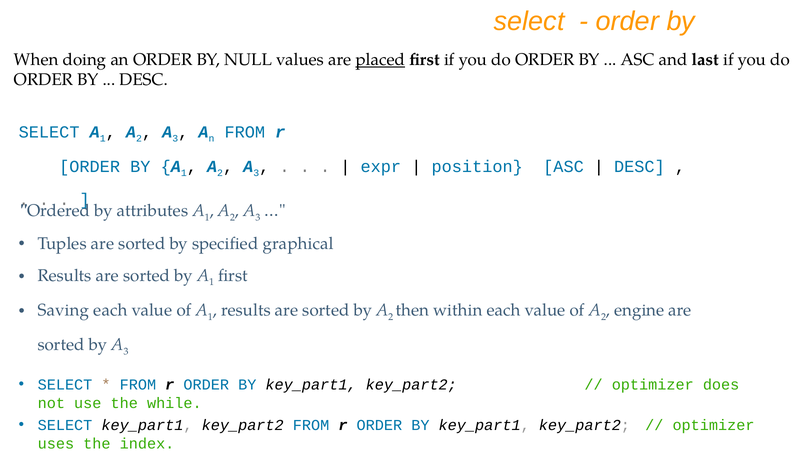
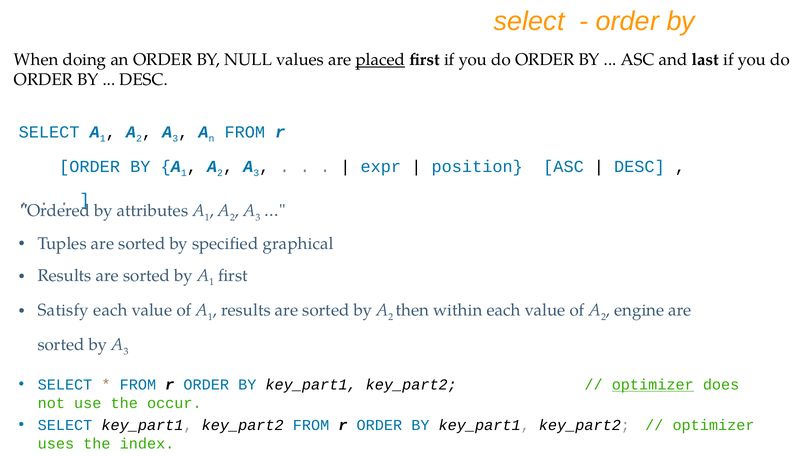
Saving: Saving -> Satisfy
optimizer at (653, 384) underline: none -> present
while: while -> occur
